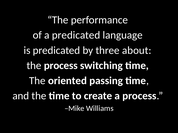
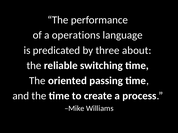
a predicated: predicated -> operations
the process: process -> reliable
